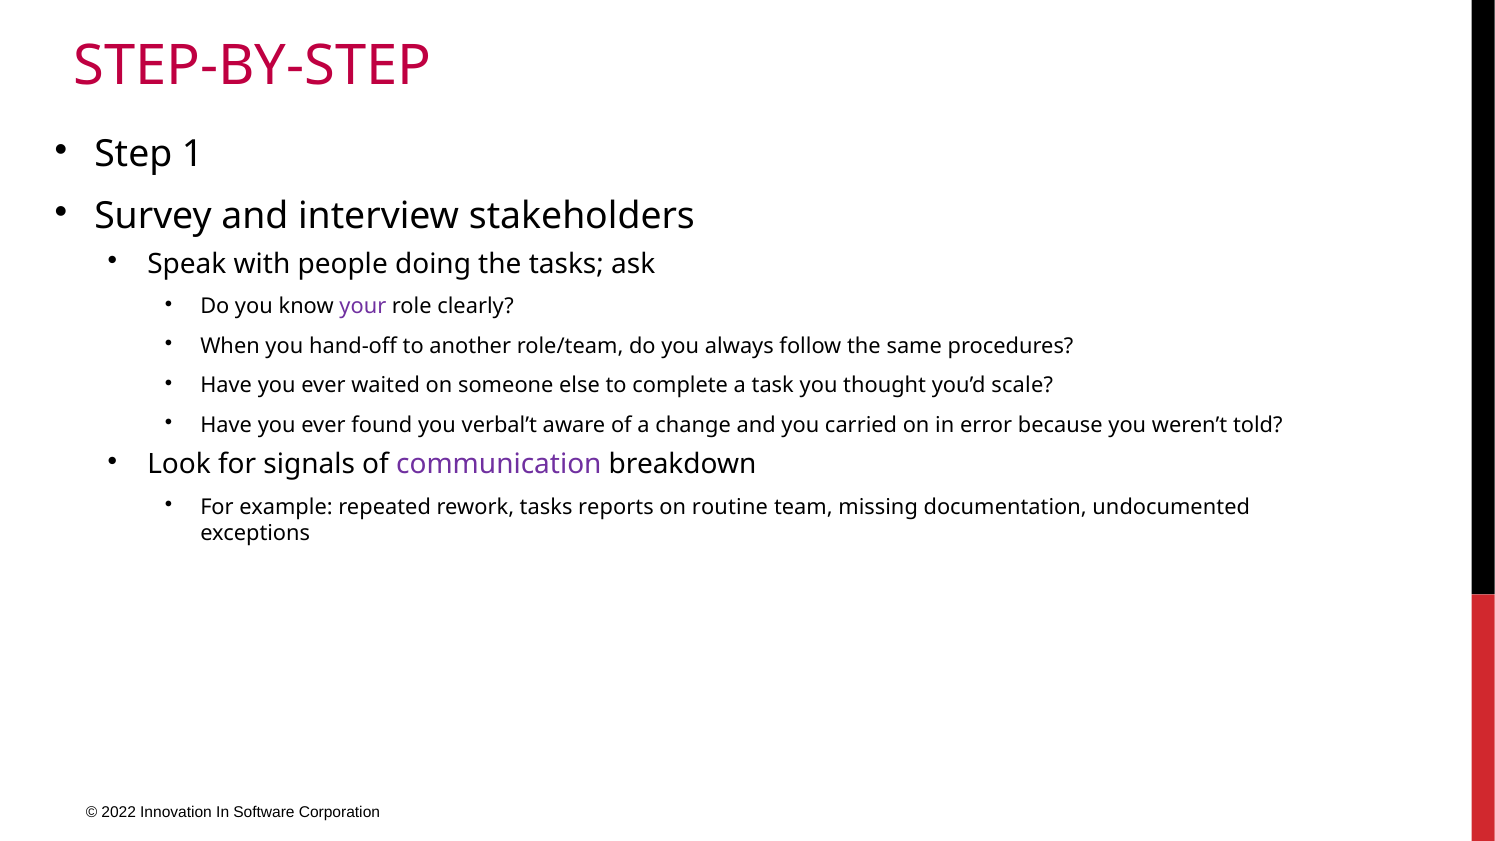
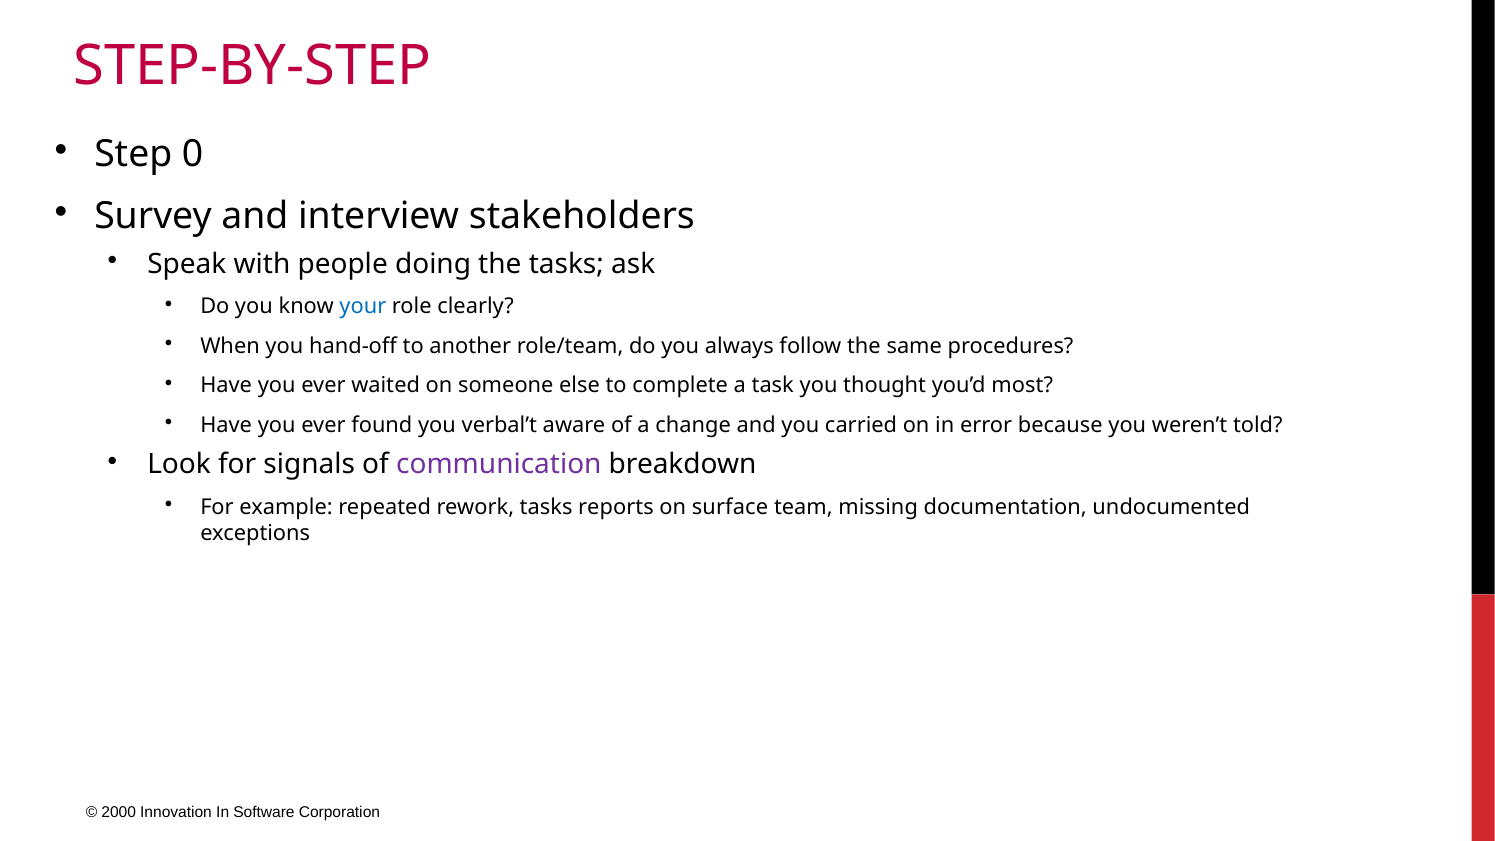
1: 1 -> 0
your colour: purple -> blue
scale: scale -> most
routine: routine -> surface
2022: 2022 -> 2000
